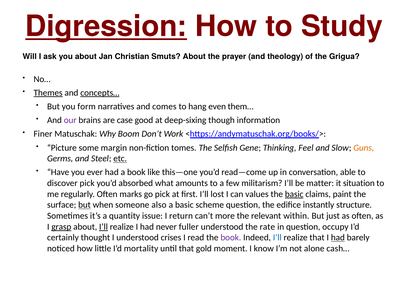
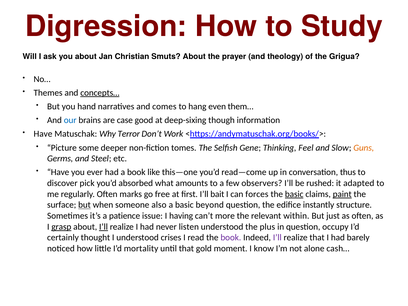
Digression underline: present -> none
Themes underline: present -> none
form: form -> hand
our colour: purple -> blue
Finer at (43, 134): Finer -> Have
Boom: Boom -> Terror
margin: margin -> deeper
etc underline: present -> none
able: able -> thus
militarism: militarism -> observers
matter: matter -> rushed
situation: situation -> adapted
go pick: pick -> free
lost: lost -> bait
values: values -> forces
paint underline: none -> present
scheme: scheme -> beyond
quantity: quantity -> patience
return: return -> having
fuller: fuller -> listen
rate: rate -> plus
I’ll at (277, 238) colour: blue -> purple
had at (338, 238) underline: present -> none
